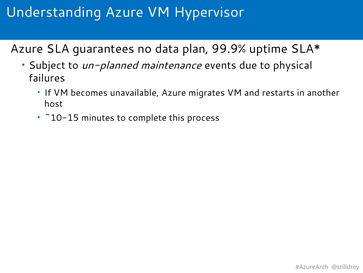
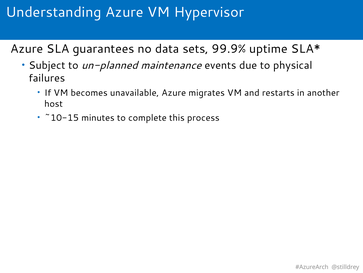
plan: plan -> sets
